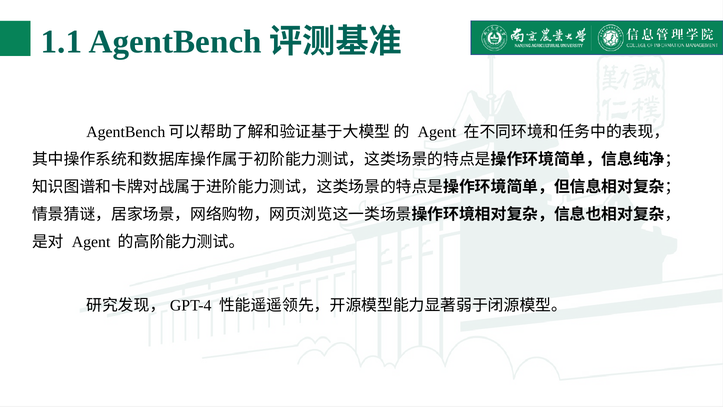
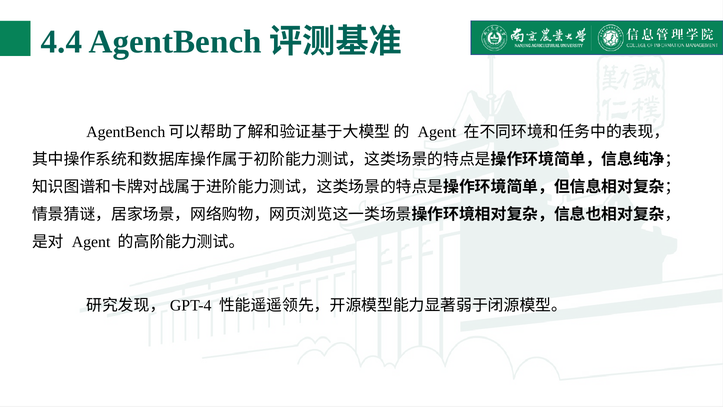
1.1: 1.1 -> 4.4
